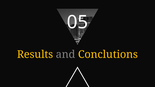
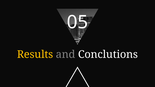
Conclutions colour: yellow -> white
